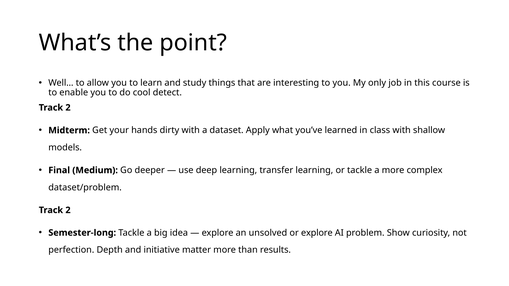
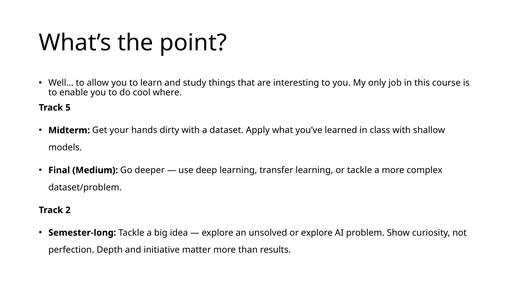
detect: detect -> where
2 at (68, 108): 2 -> 5
